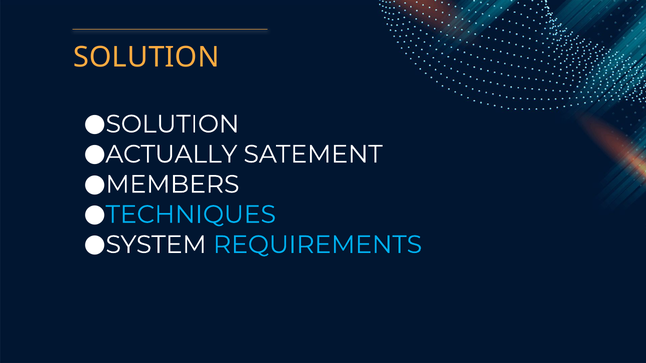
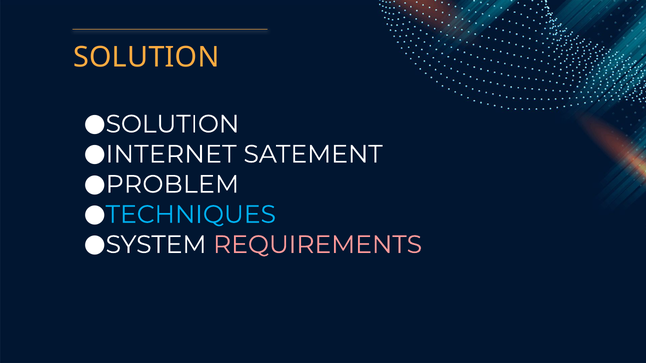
ACTUALLY: ACTUALLY -> INTERNET
MEMBERS: MEMBERS -> PROBLEM
REQUIREMENTS colour: light blue -> pink
